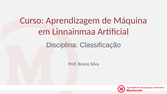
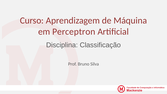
Linnainmaa: Linnainmaa -> Perceptron
